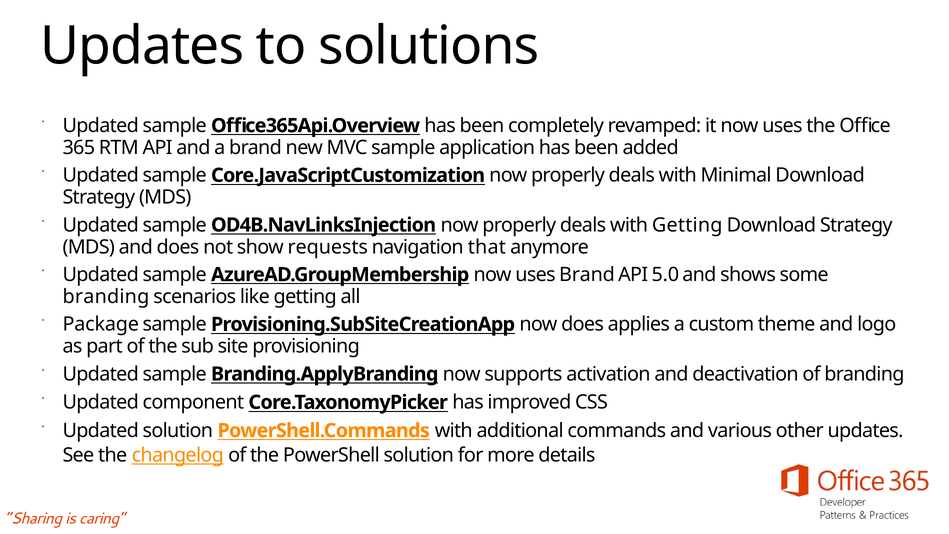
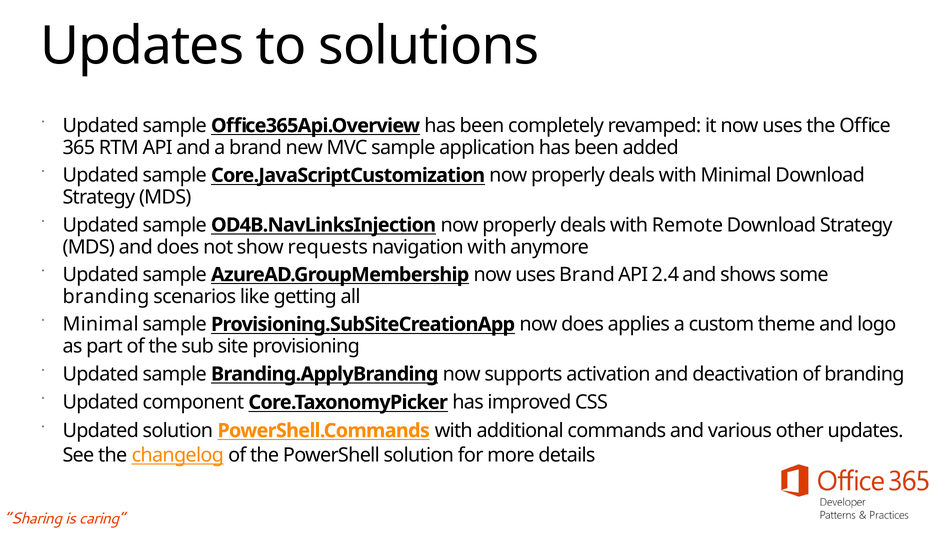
with Getting: Getting -> Remote
navigation that: that -> with
5.0: 5.0 -> 2.4
Package at (101, 324): Package -> Minimal
